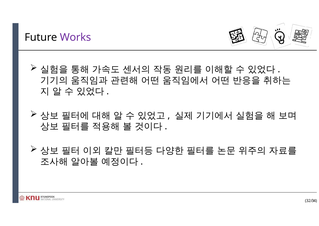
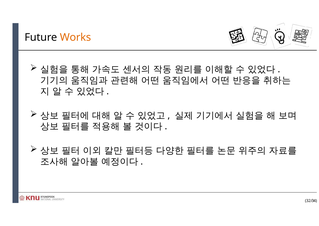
Works colour: purple -> orange
